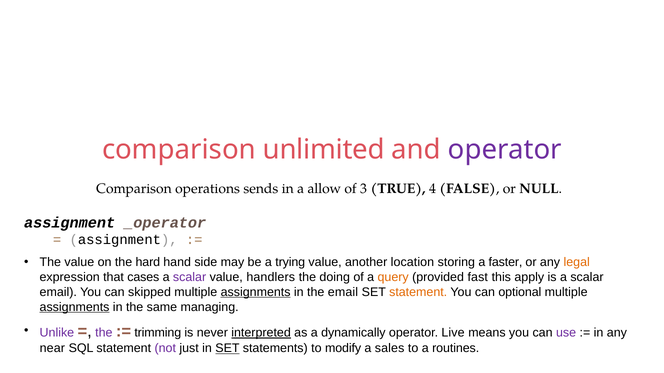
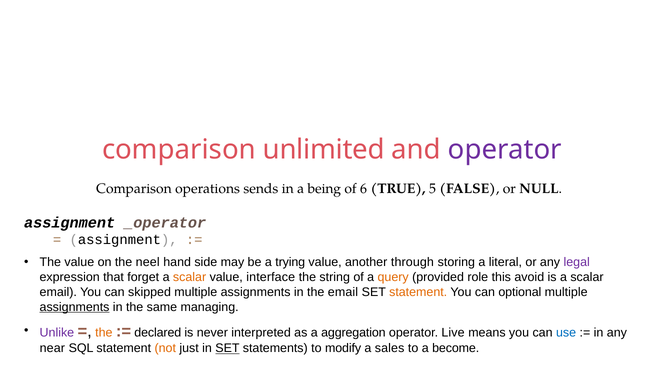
allow: allow -> being
3: 3 -> 6
4: 4 -> 5
hard: hard -> neel
location: location -> through
faster: faster -> literal
legal colour: orange -> purple
cases: cases -> forget
scalar at (190, 277) colour: purple -> orange
handlers: handlers -> interface
doing: doing -> string
fast: fast -> role
apply: apply -> avoid
assignments at (256, 292) underline: present -> none
the at (104, 333) colour: purple -> orange
trimming: trimming -> declared
interpreted underline: present -> none
dynamically: dynamically -> aggregation
use colour: purple -> blue
not colour: purple -> orange
routines: routines -> become
